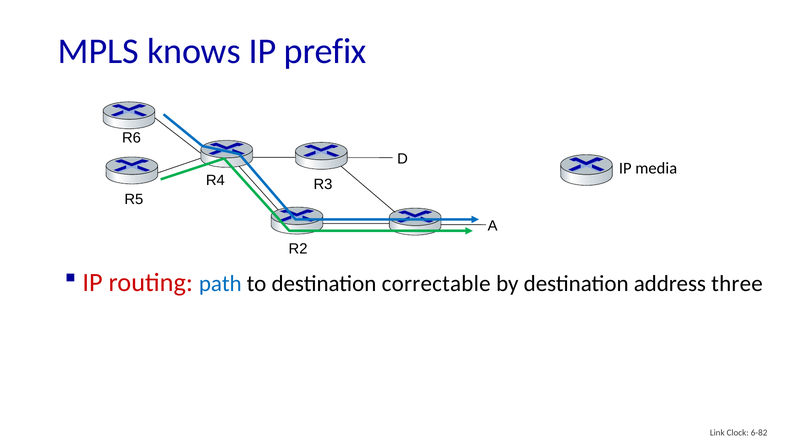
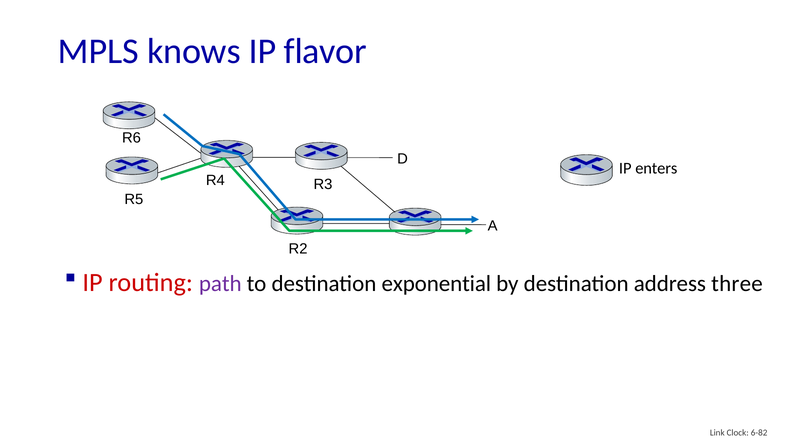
prefix: prefix -> flavor
media: media -> enters
path colour: blue -> purple
correctable: correctable -> exponential
